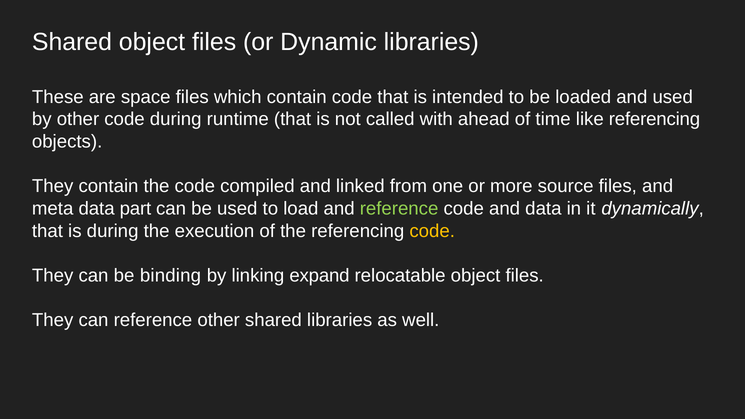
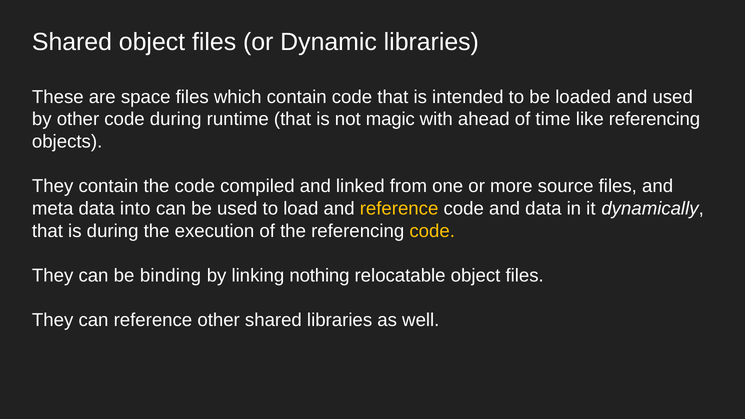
called: called -> magic
part: part -> into
reference at (399, 209) colour: light green -> yellow
expand: expand -> nothing
